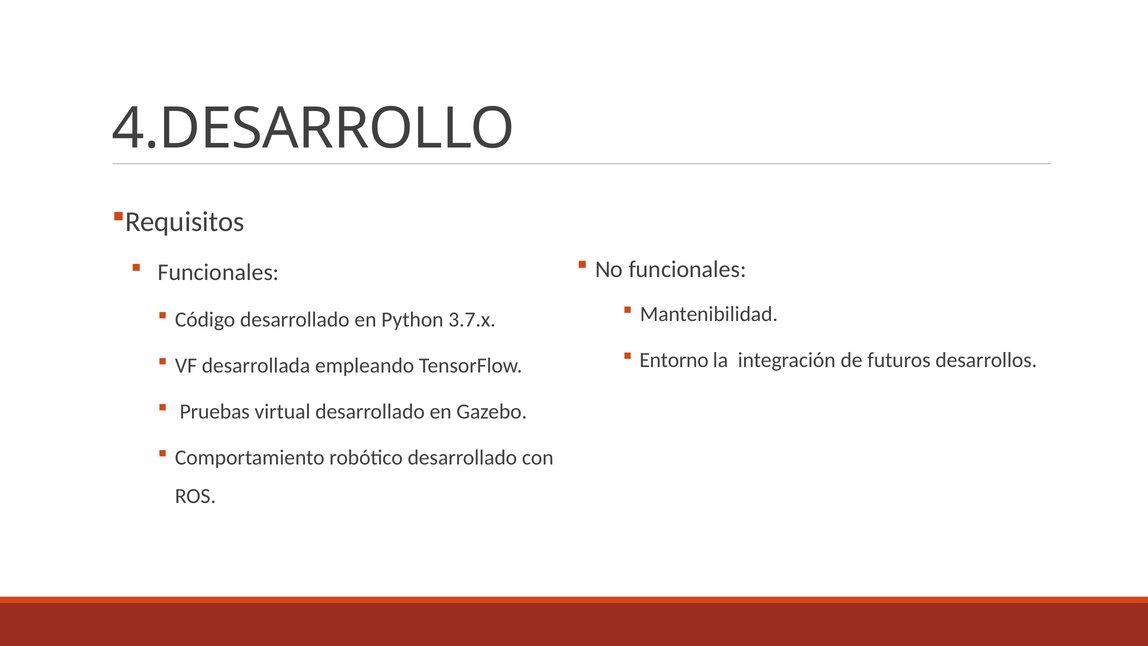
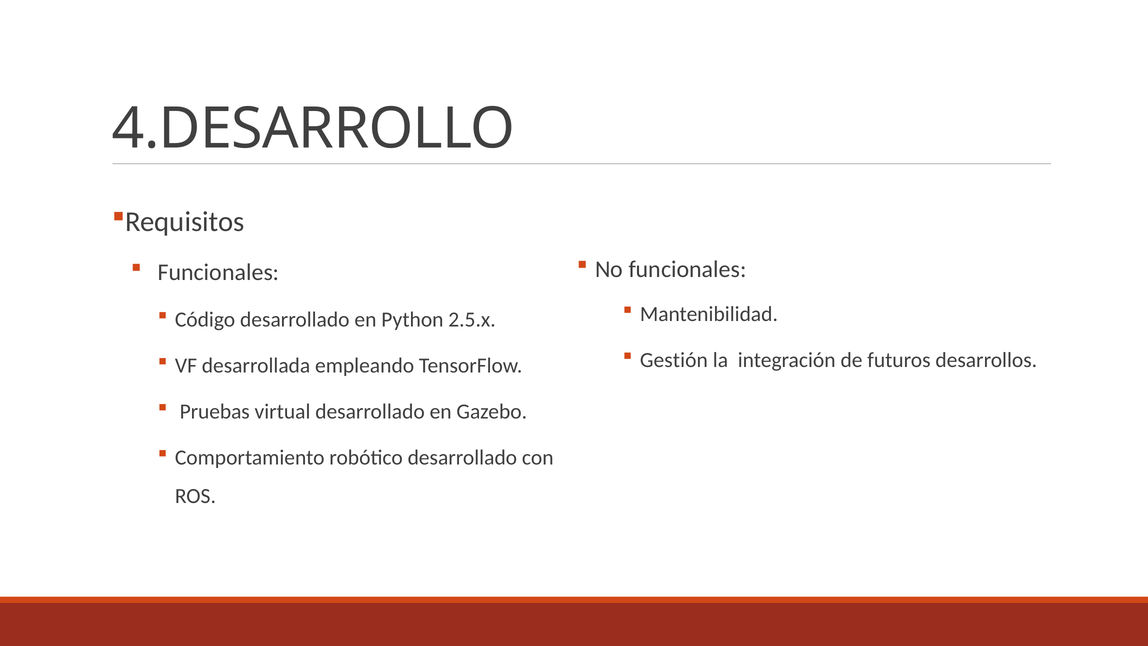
3.7.x: 3.7.x -> 2.5.x
Entorno: Entorno -> Gestión
